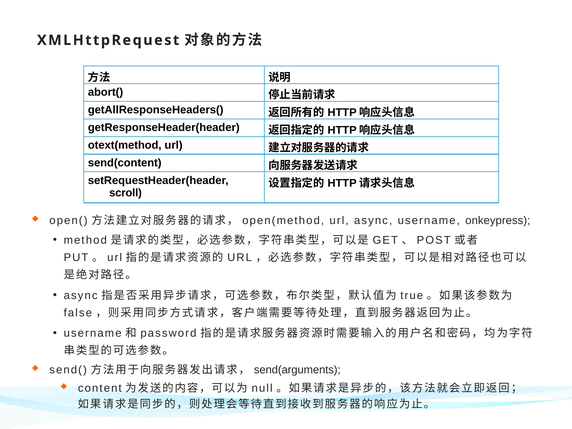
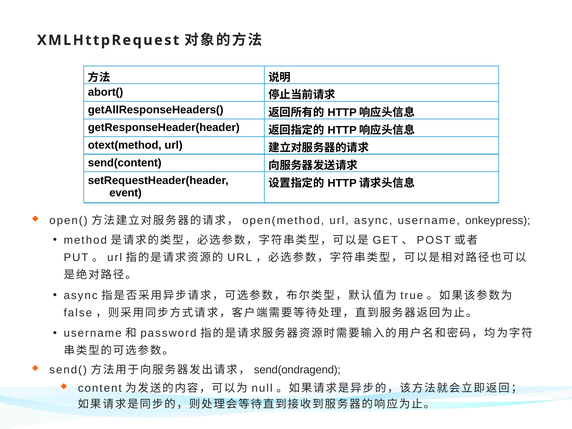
scroll: scroll -> event
send(arguments: send(arguments -> send(ondragend
